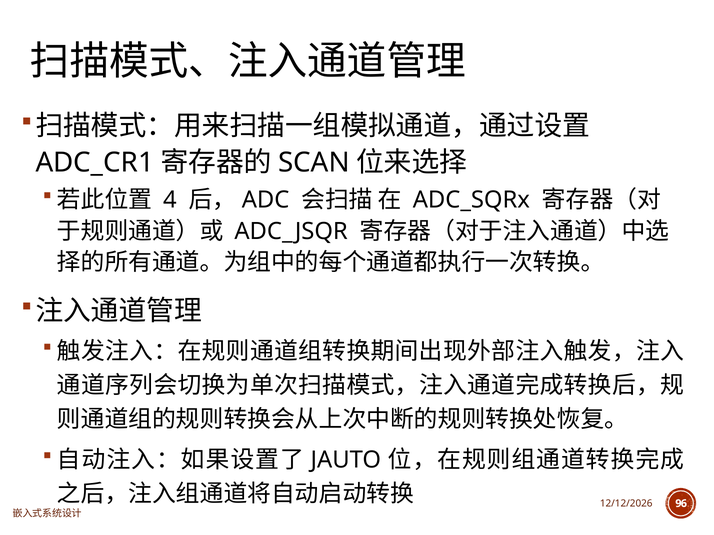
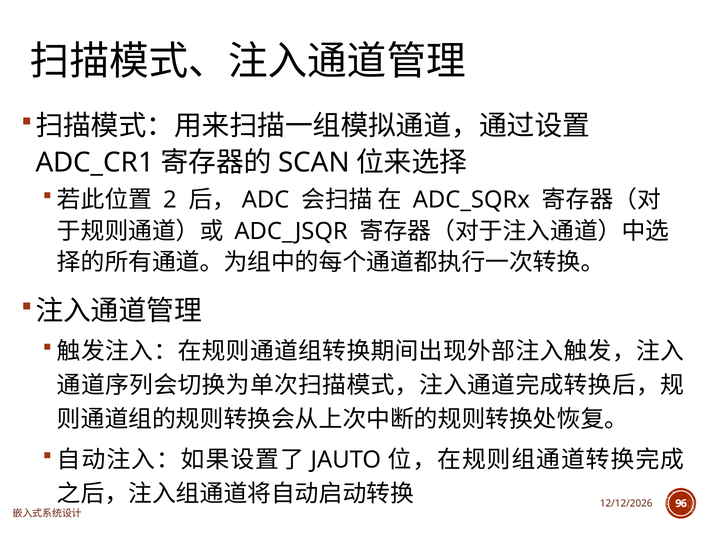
4: 4 -> 2
